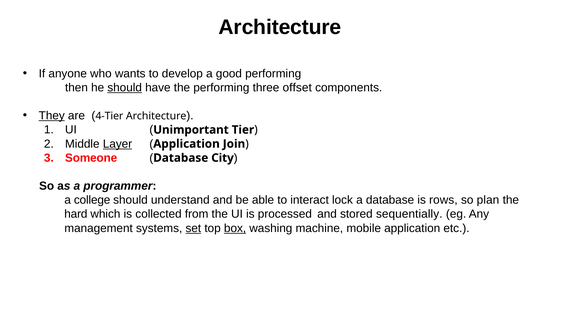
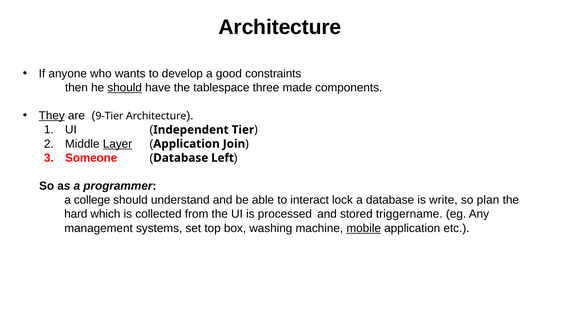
good performing: performing -> constraints
the performing: performing -> tablespace
offset: offset -> made
4-Tier: 4-Tier -> 9-Tier
Unimportant: Unimportant -> Independent
City: City -> Left
rows: rows -> write
sequentially: sequentially -> triggername
set underline: present -> none
box underline: present -> none
mobile underline: none -> present
